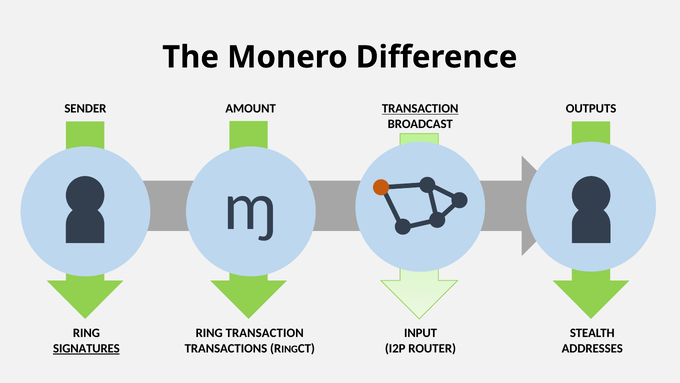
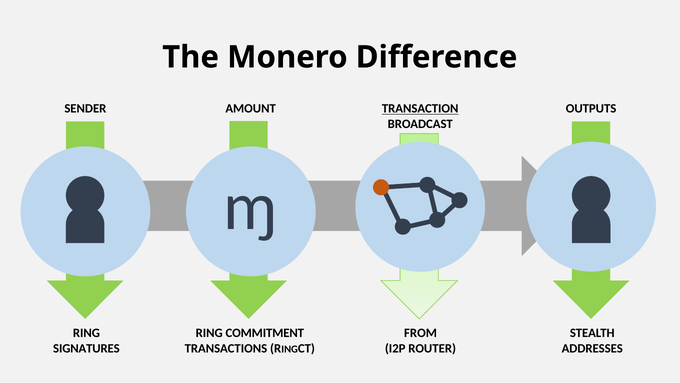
RING TRANSACTION: TRANSACTION -> COMMITMENT
INPUT: INPUT -> FROM
SIGNATURES underline: present -> none
